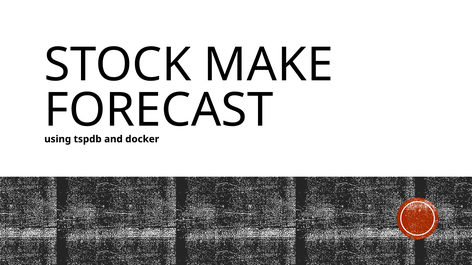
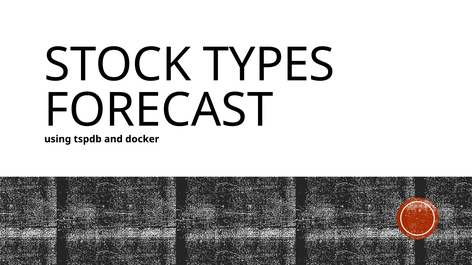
MAKE: MAKE -> TYPES
